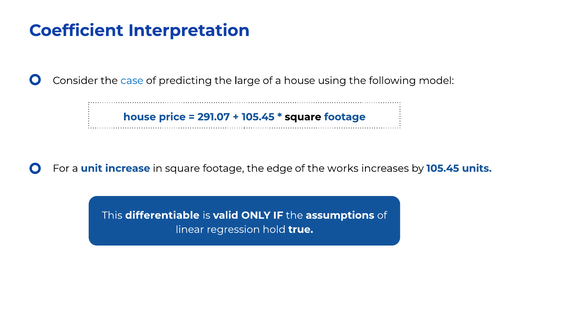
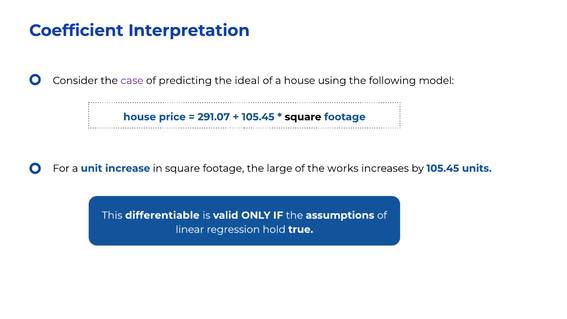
case colour: blue -> purple
large: large -> ideal
edge: edge -> large
